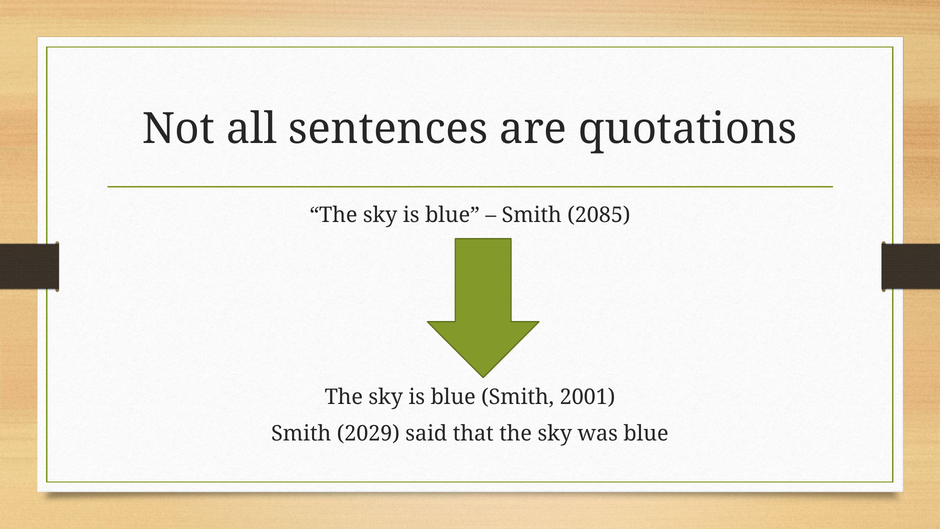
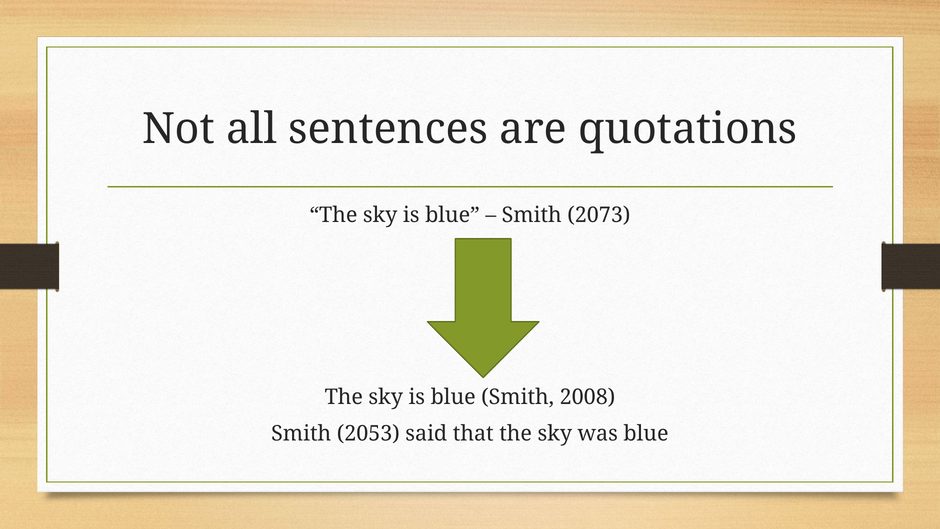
2085: 2085 -> 2073
2001: 2001 -> 2008
2029: 2029 -> 2053
